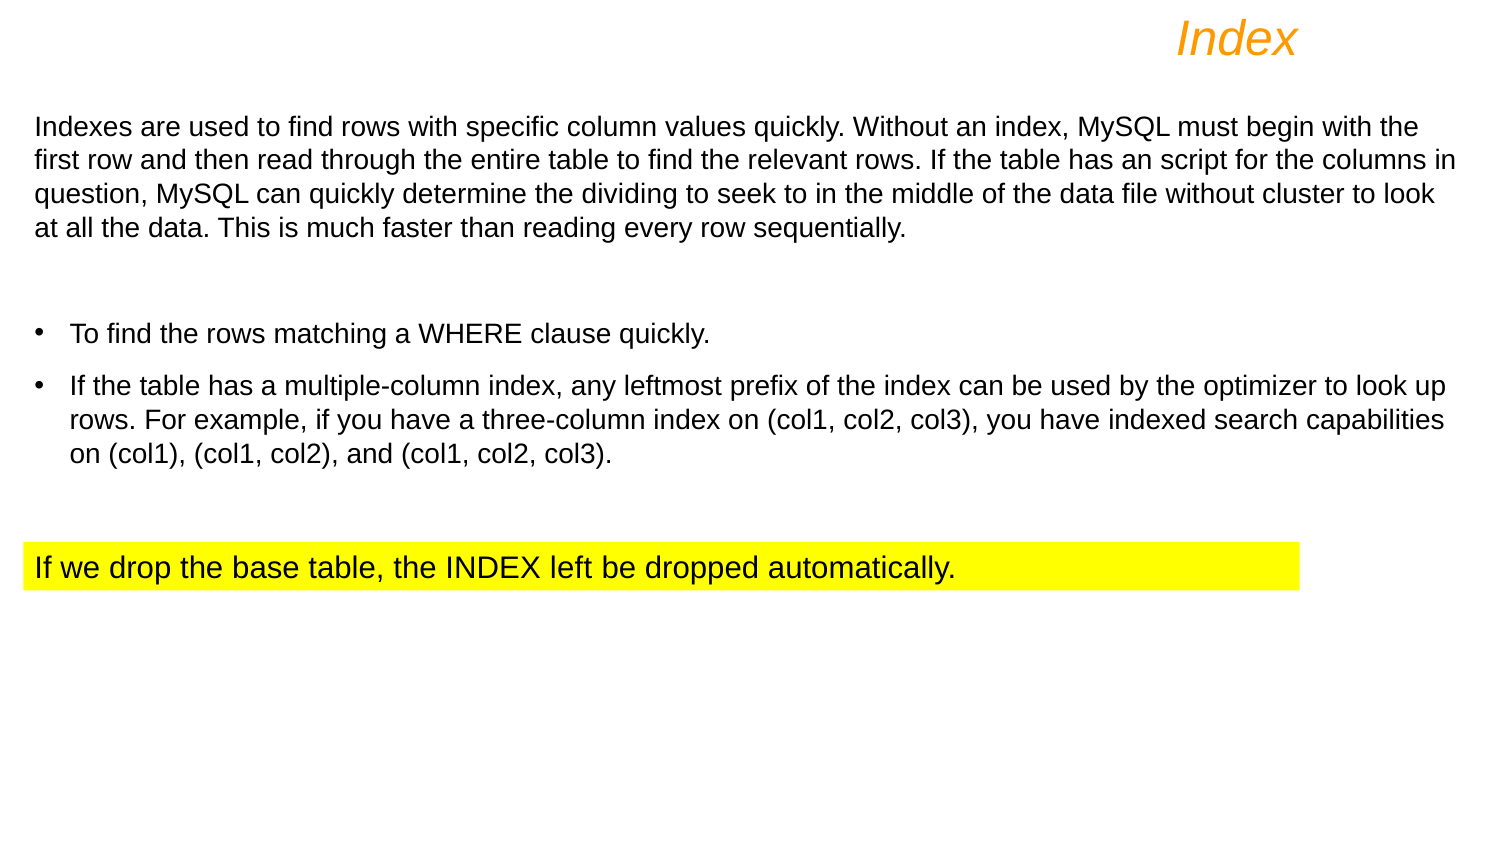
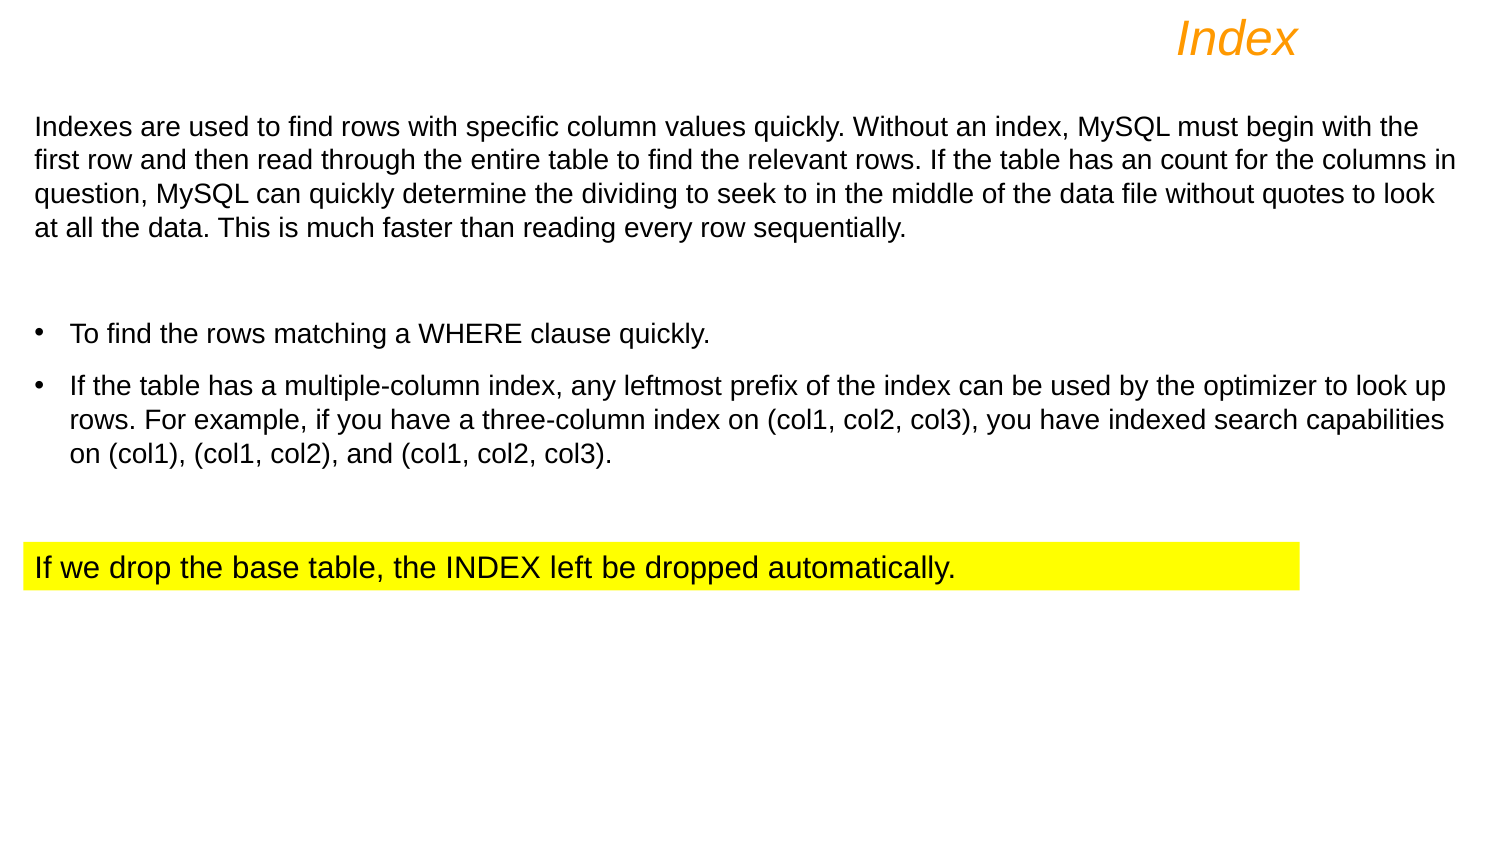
script: script -> count
cluster: cluster -> quotes
